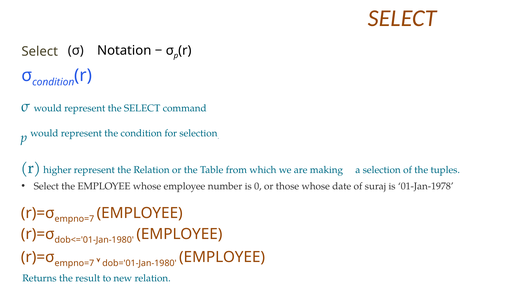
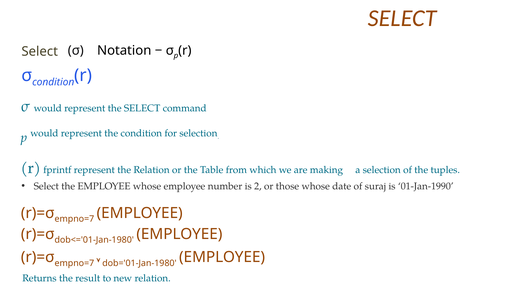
higher: higher -> fprintf
0: 0 -> 2
01-Jan-1978: 01-Jan-1978 -> 01-Jan-1990
